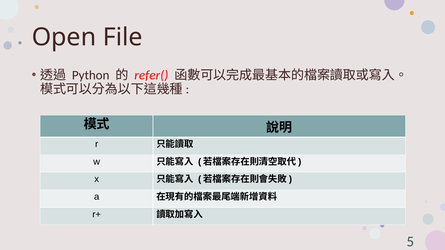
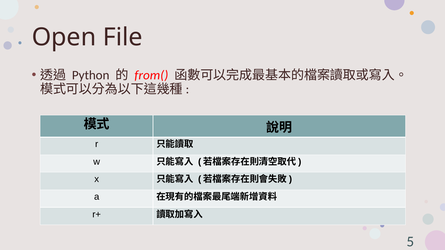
refer(: refer( -> from(
